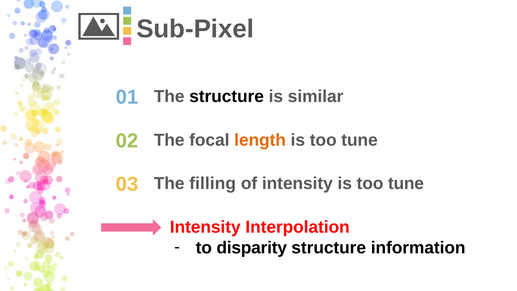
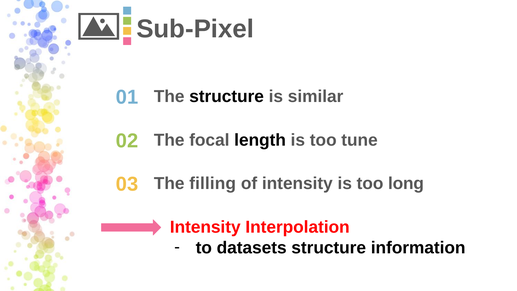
length colour: orange -> black
intensity is too tune: tune -> long
disparity: disparity -> datasets
